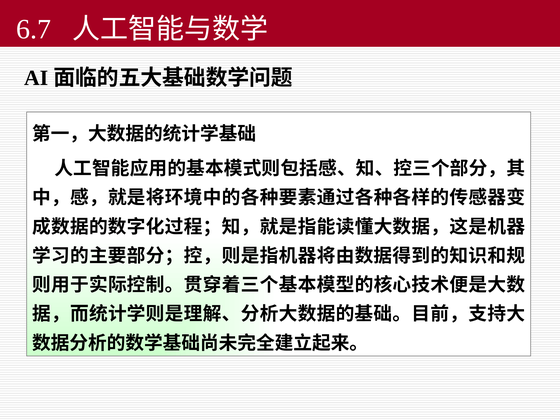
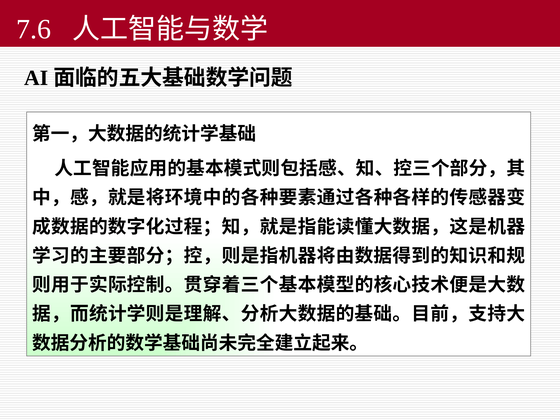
6.7: 6.7 -> 7.6
